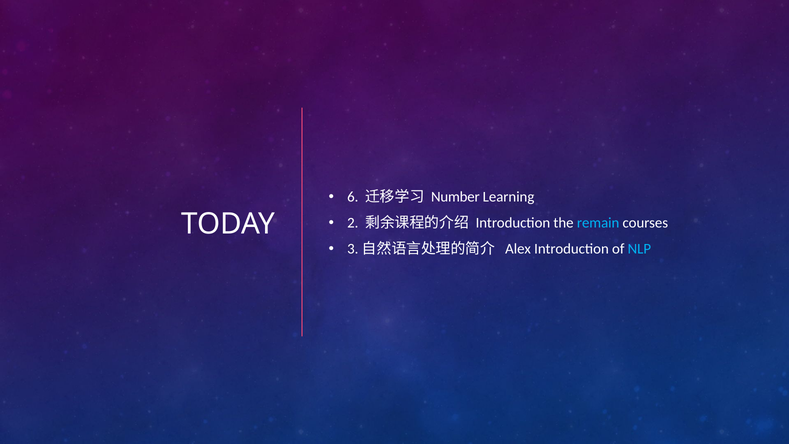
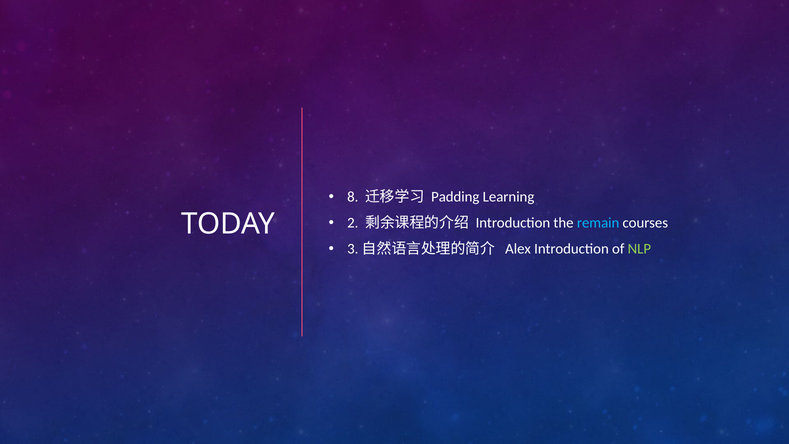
6: 6 -> 8
Number: Number -> Padding
NLP colour: light blue -> light green
